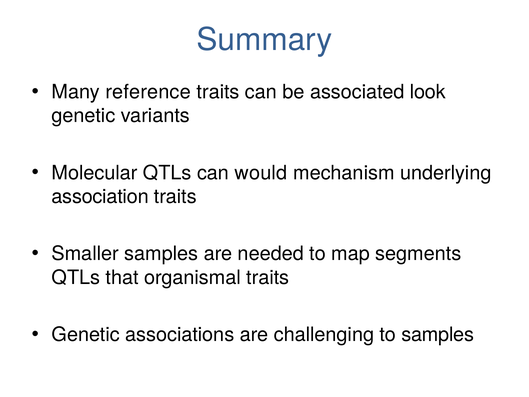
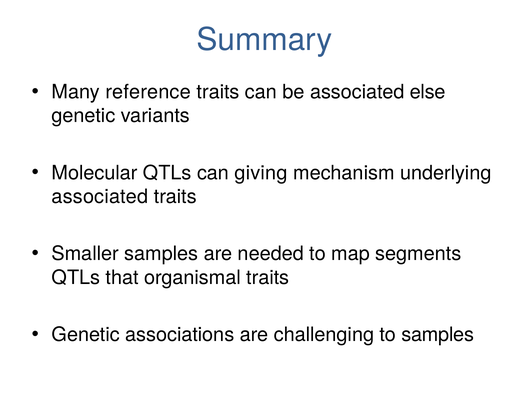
look: look -> else
would: would -> giving
association at (100, 197): association -> associated
